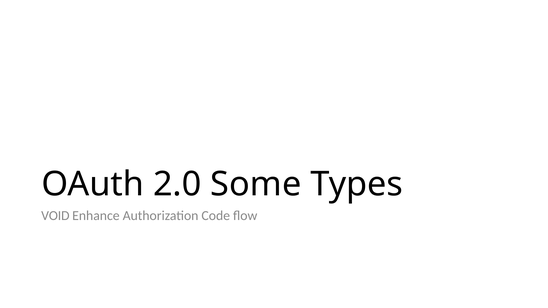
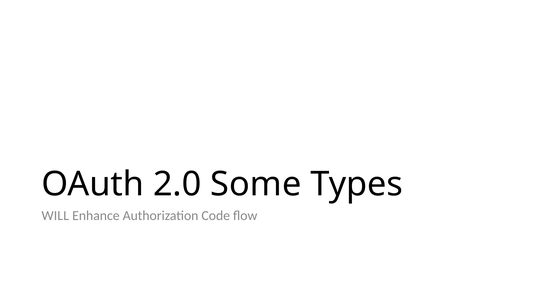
VOID: VOID -> WILL
